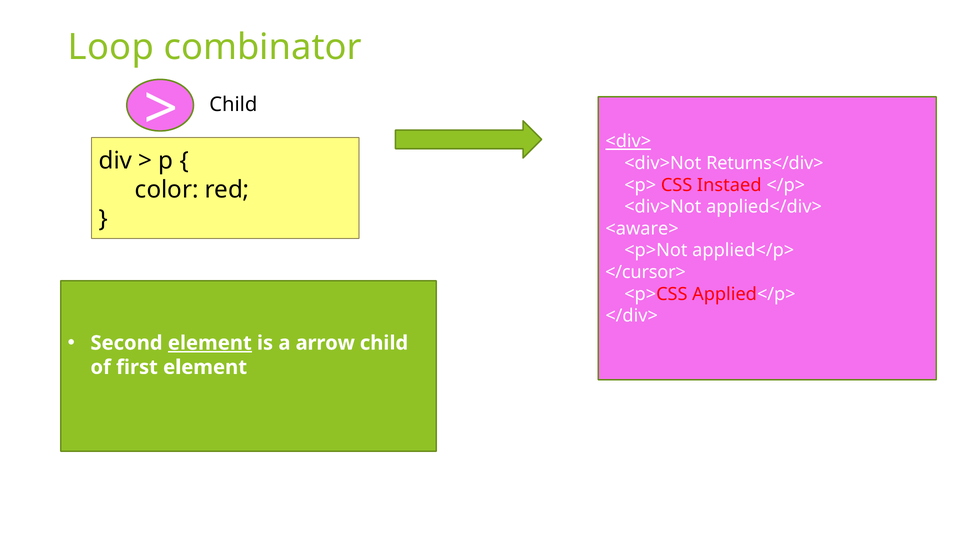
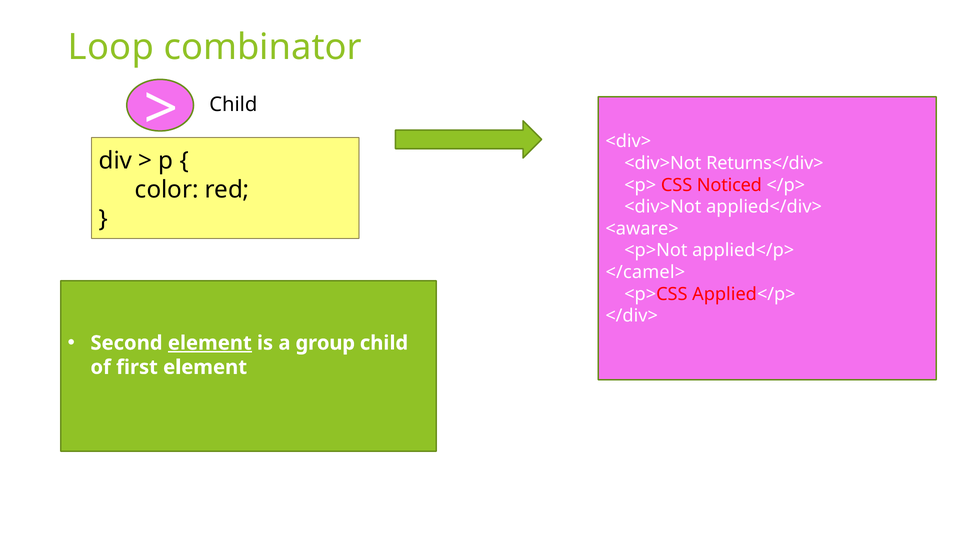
<div> underline: present -> none
Instaed: Instaed -> Noticed
</cursor>: </cursor> -> </camel>
arrow: arrow -> group
